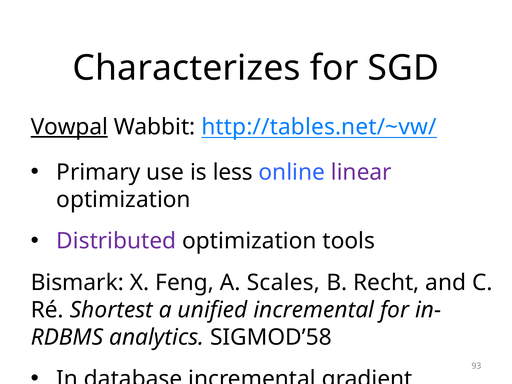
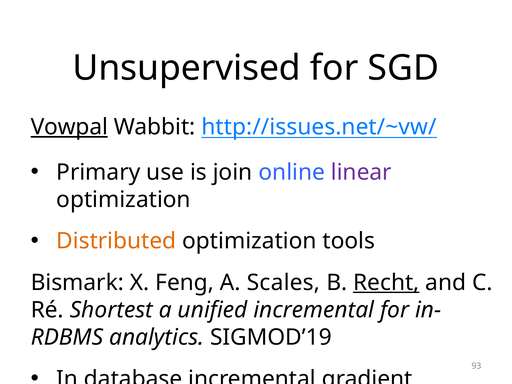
Characterizes: Characterizes -> Unsupervised
http://tables.net/~vw/: http://tables.net/~vw/ -> http://issues.net/~vw/
less: less -> join
Distributed colour: purple -> orange
Recht underline: none -> present
SIGMOD’58: SIGMOD’58 -> SIGMOD’19
